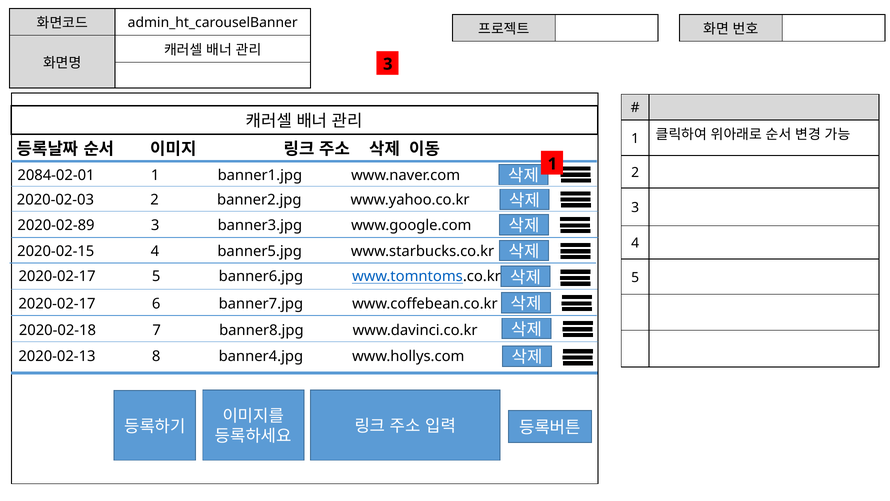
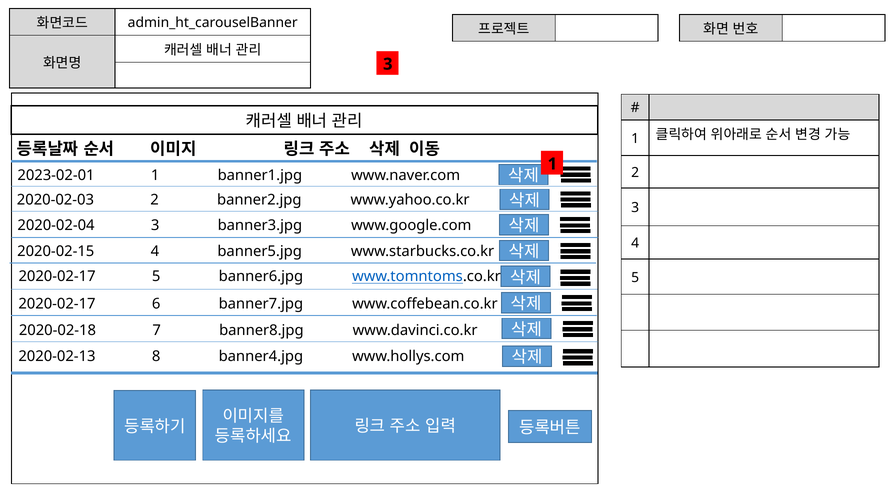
2084-02-01: 2084-02-01 -> 2023-02-01
2020-02-89: 2020-02-89 -> 2020-02-04
